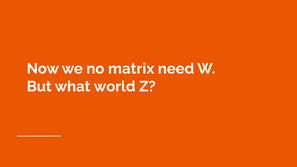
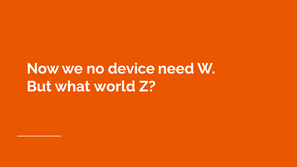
matrix: matrix -> device
